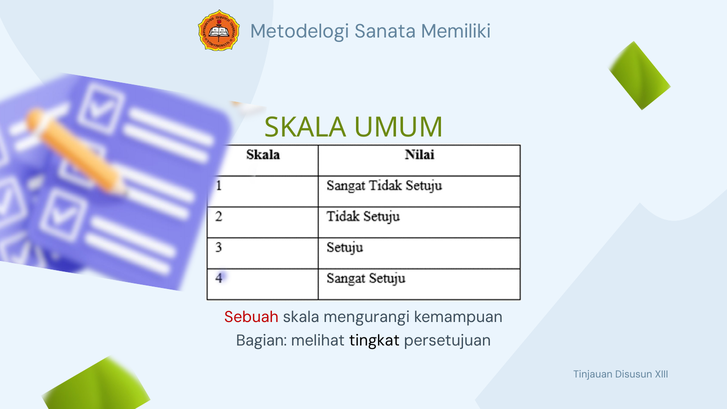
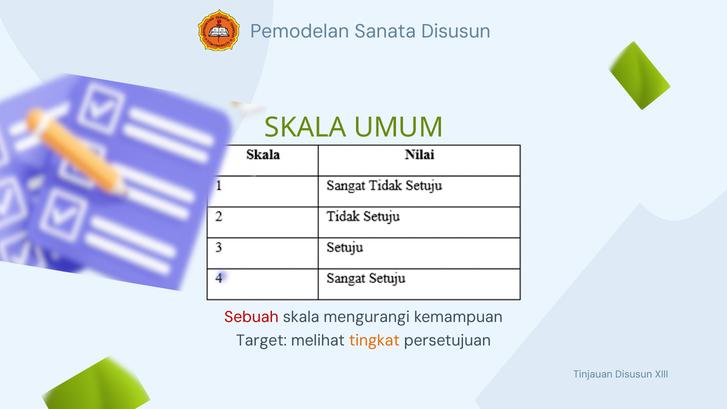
Metodelogi: Metodelogi -> Pemodelan
Sanata Memiliki: Memiliki -> Disusun
Bagian: Bagian -> Target
tingkat colour: black -> orange
